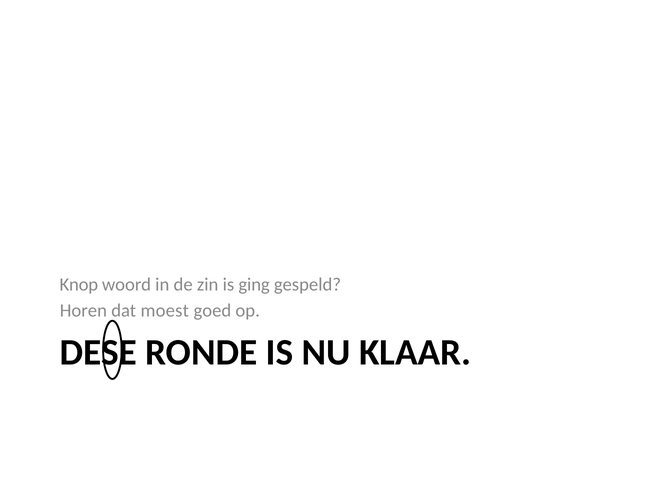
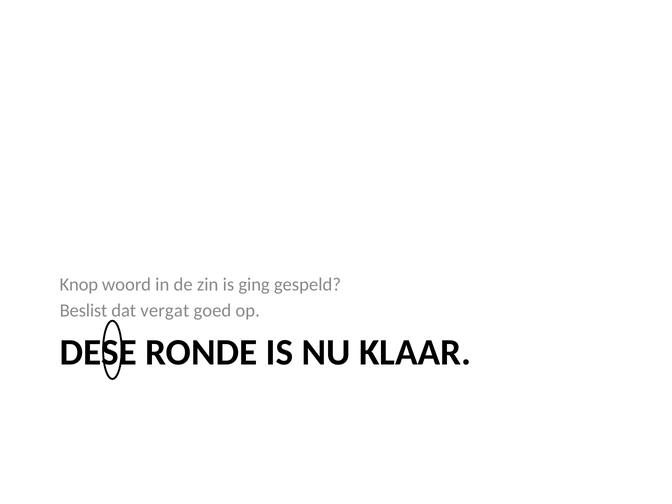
Horen: Horen -> Beslist
moest: moest -> vergat
